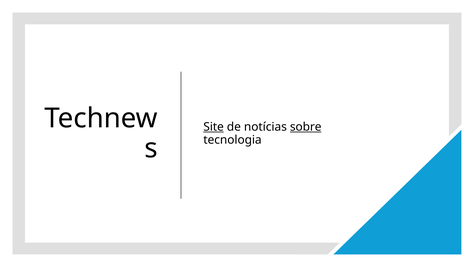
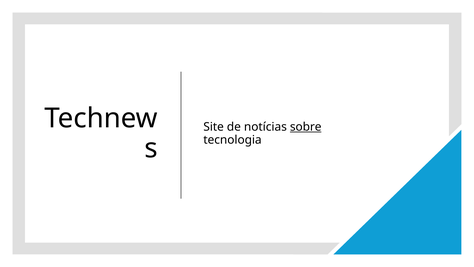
Site underline: present -> none
